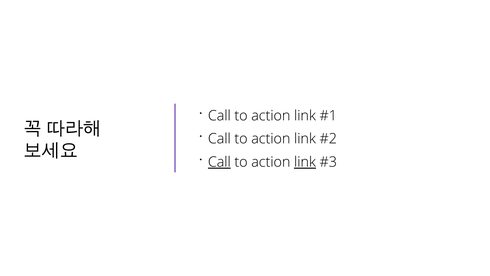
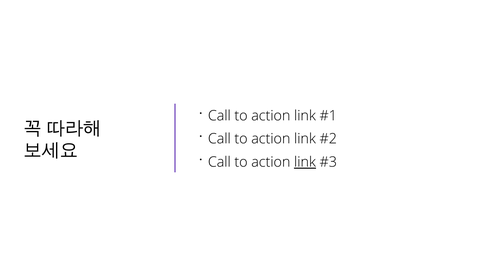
Call at (219, 162) underline: present -> none
